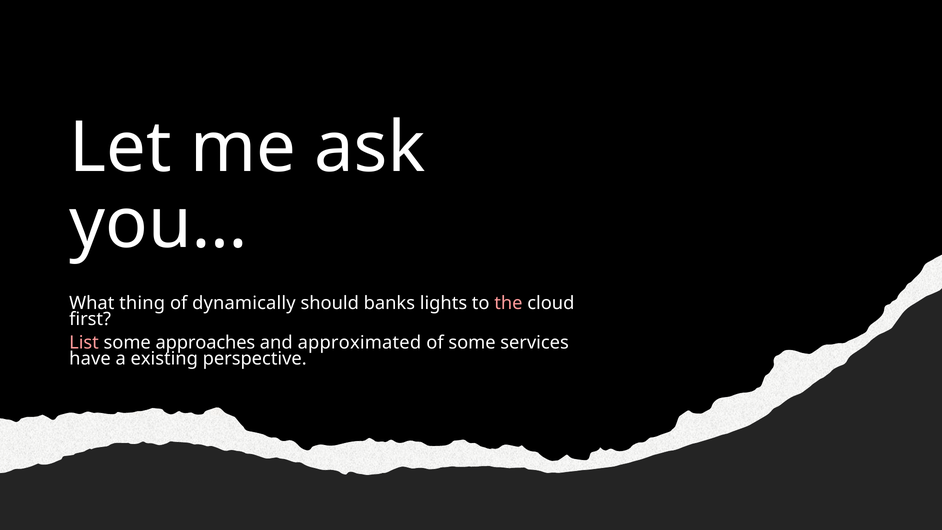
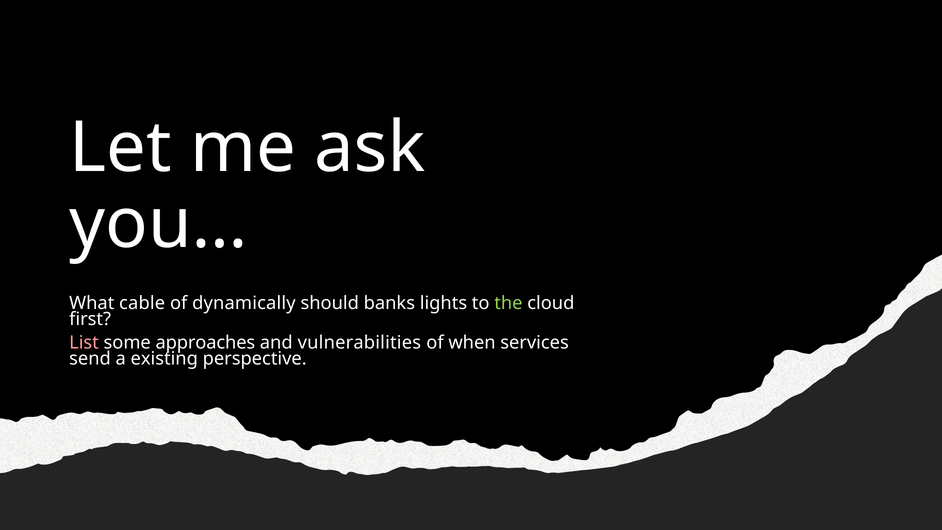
thing: thing -> cable
the colour: pink -> light green
approximated: approximated -> vulnerabilities
of some: some -> when
have: have -> send
